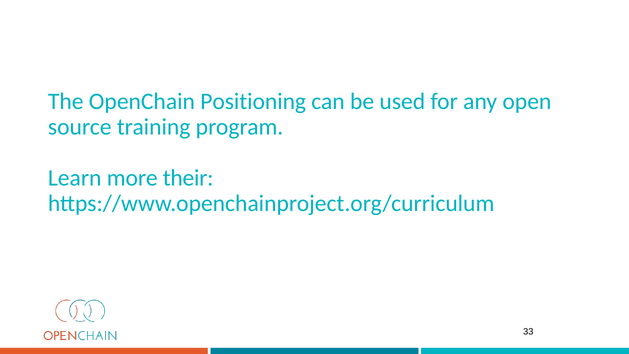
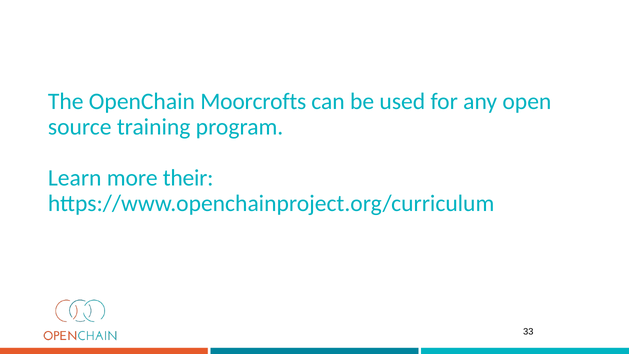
Positioning: Positioning -> Moorcrofts
